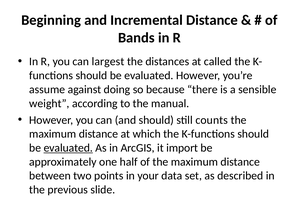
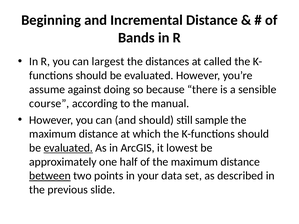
weight: weight -> course
counts: counts -> sample
import: import -> lowest
between underline: none -> present
